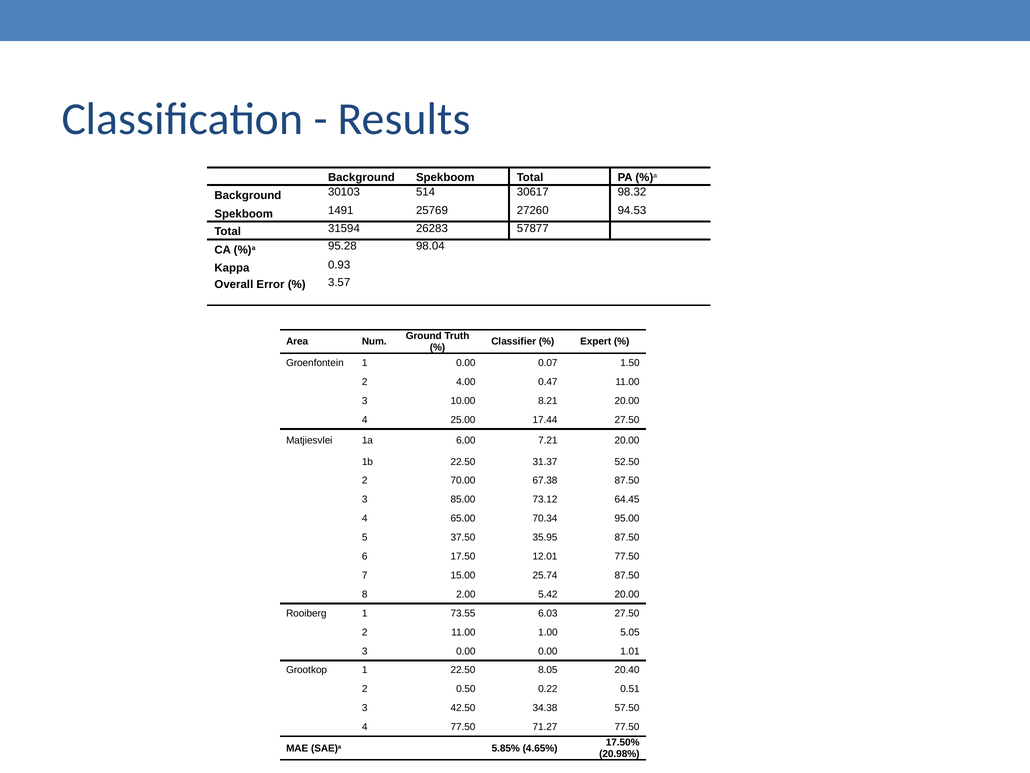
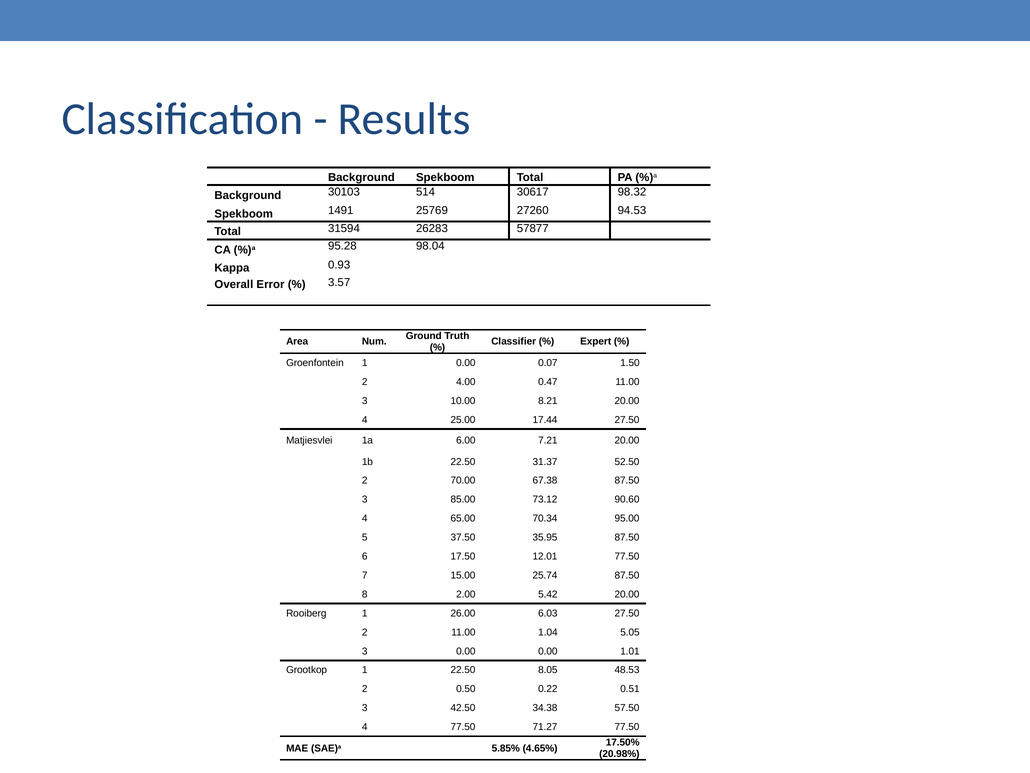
64.45: 64.45 -> 90.60
73.55: 73.55 -> 26.00
1.00: 1.00 -> 1.04
20.40: 20.40 -> 48.53
